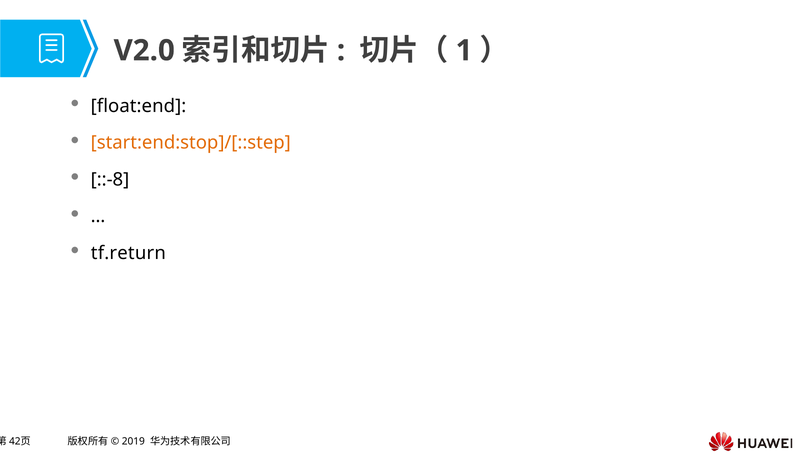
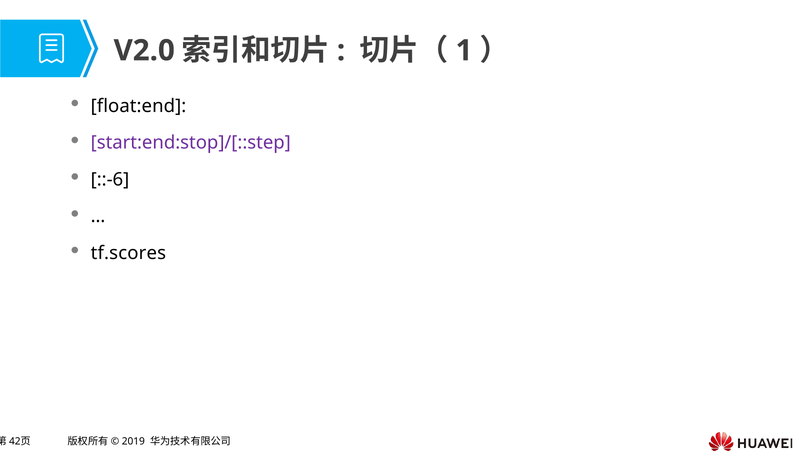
start:end:stop]/[::step colour: orange -> purple
::-8: ::-8 -> ::-6
tf.return: tf.return -> tf.scores
